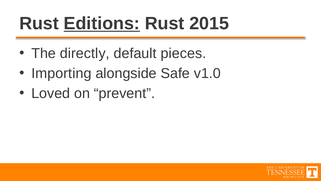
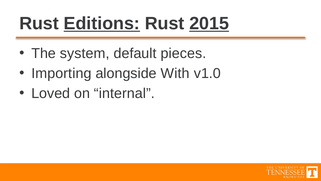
2015 underline: none -> present
directly: directly -> system
Safe: Safe -> With
prevent: prevent -> internal
